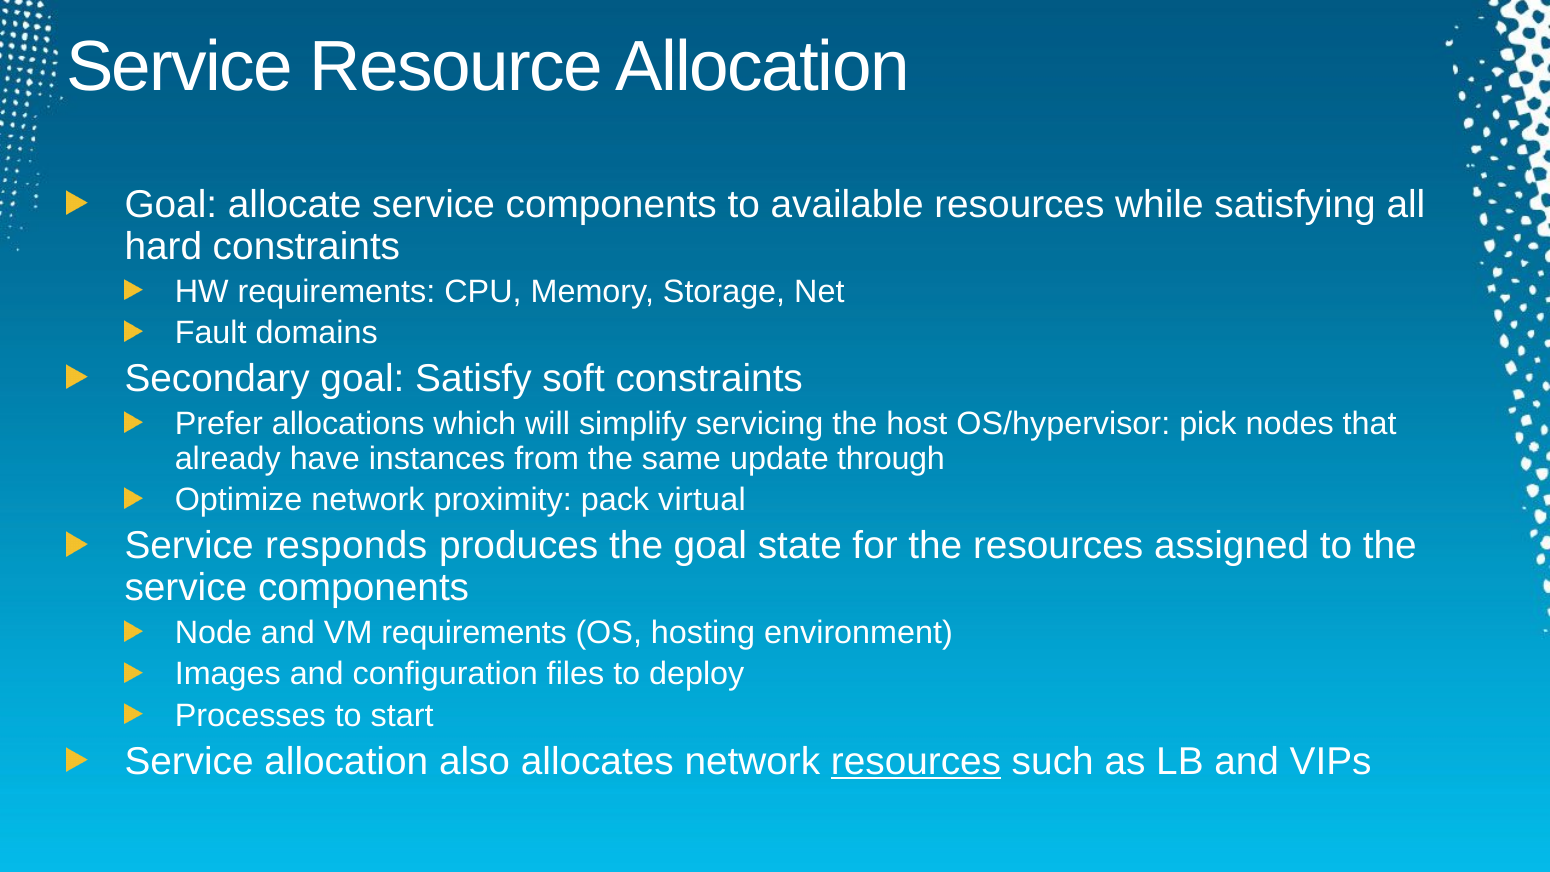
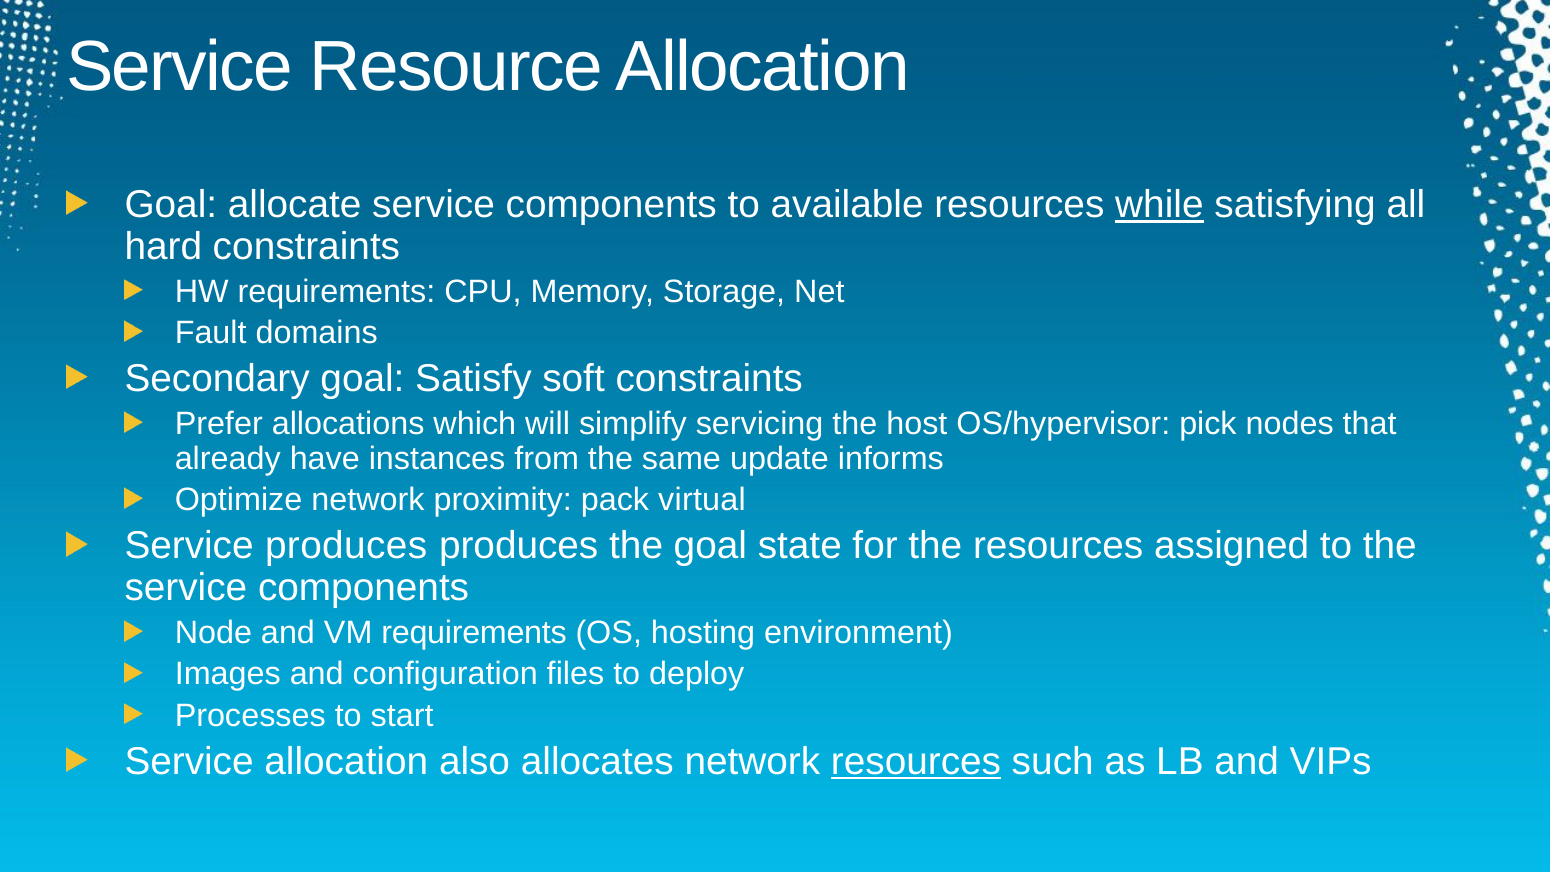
while underline: none -> present
through: through -> informs
Service responds: responds -> produces
